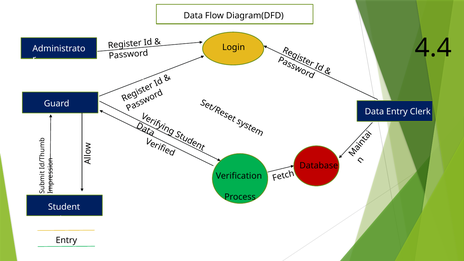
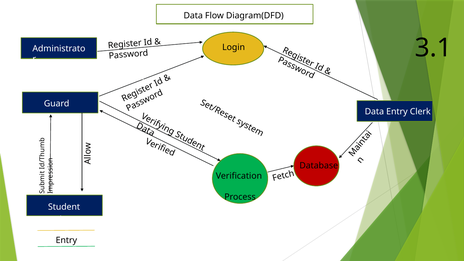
4.4: 4.4 -> 3.1
